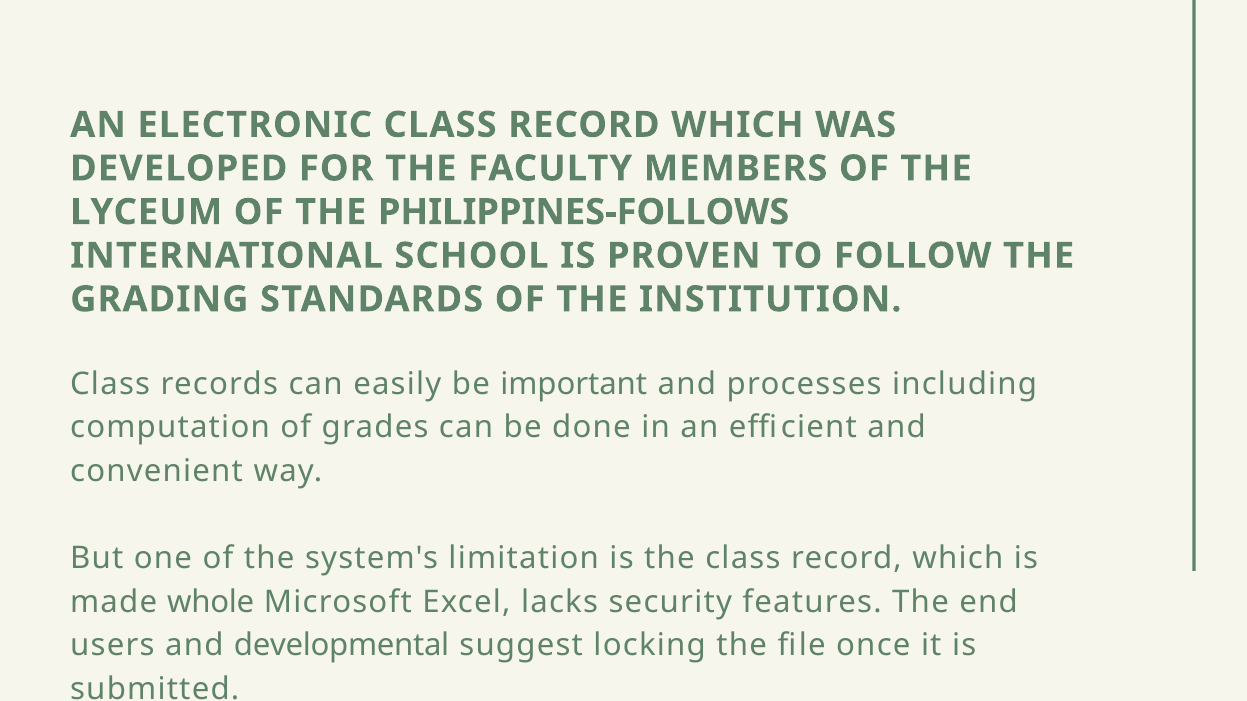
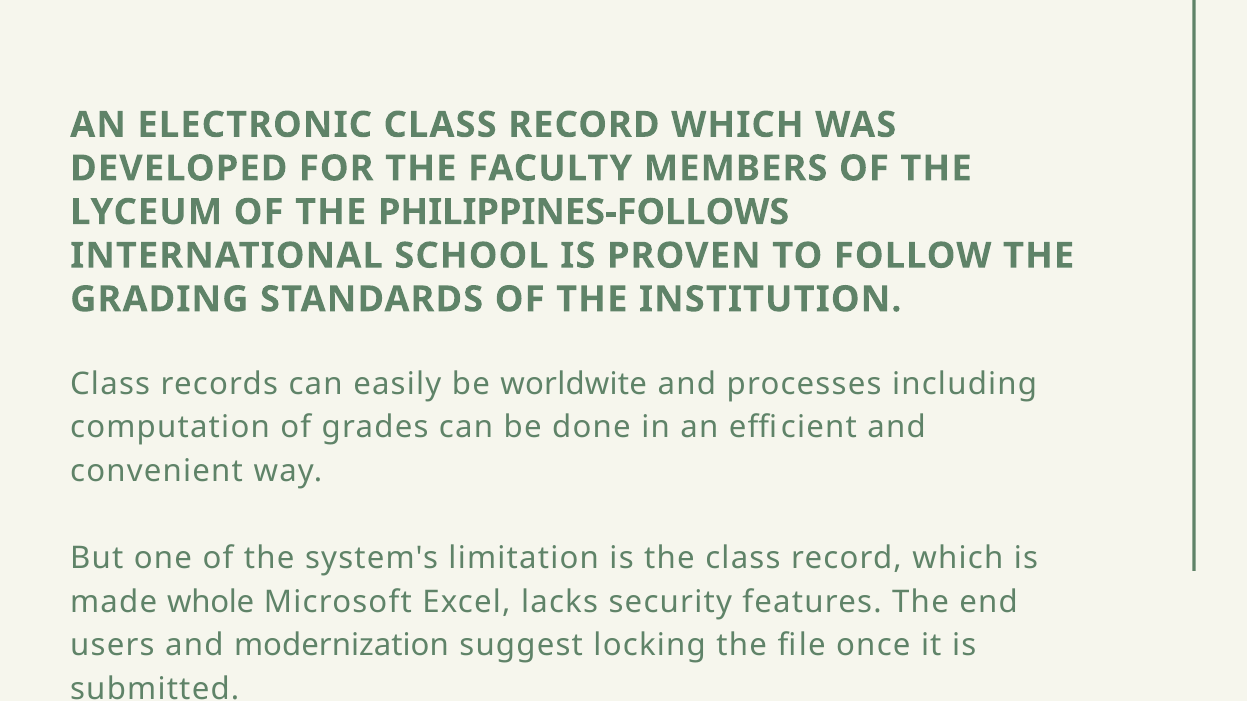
important: important -> worldwite
developmental: developmental -> modernization
